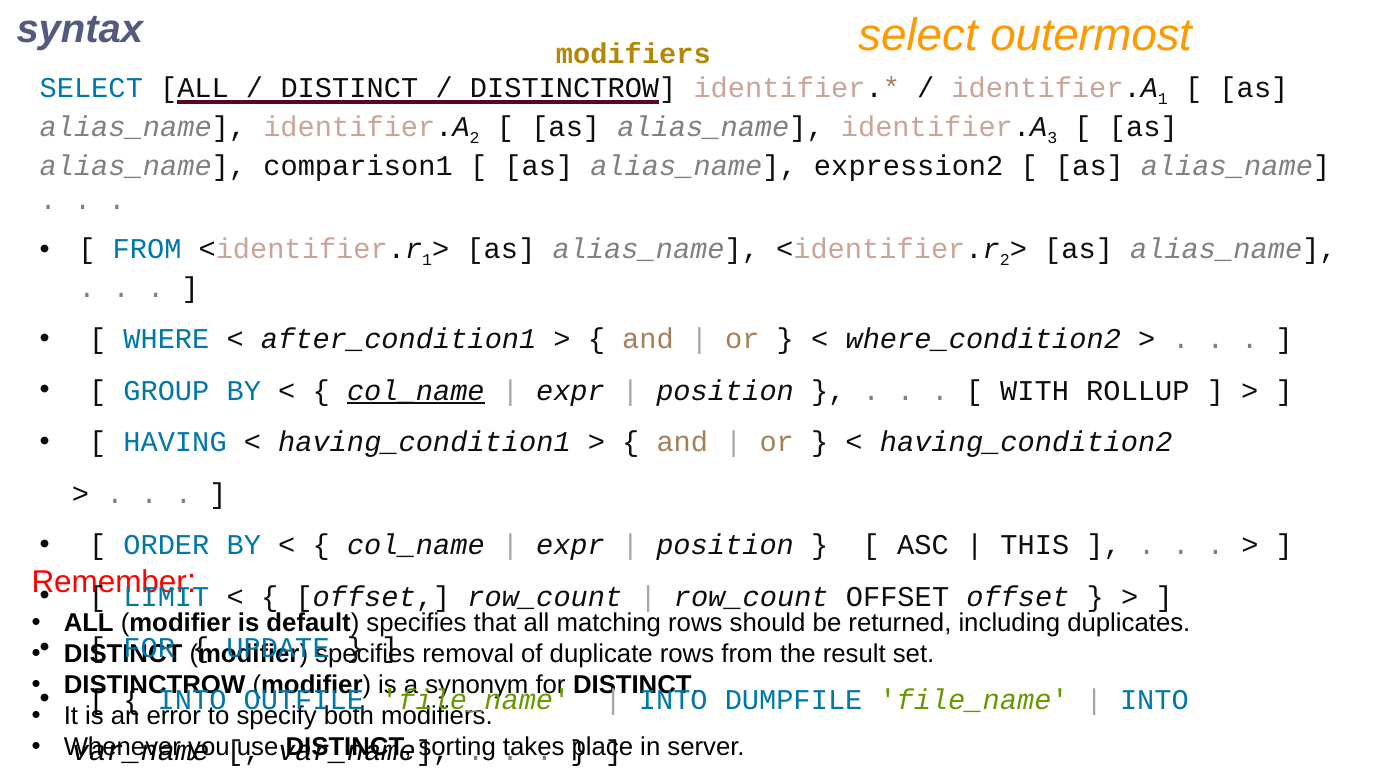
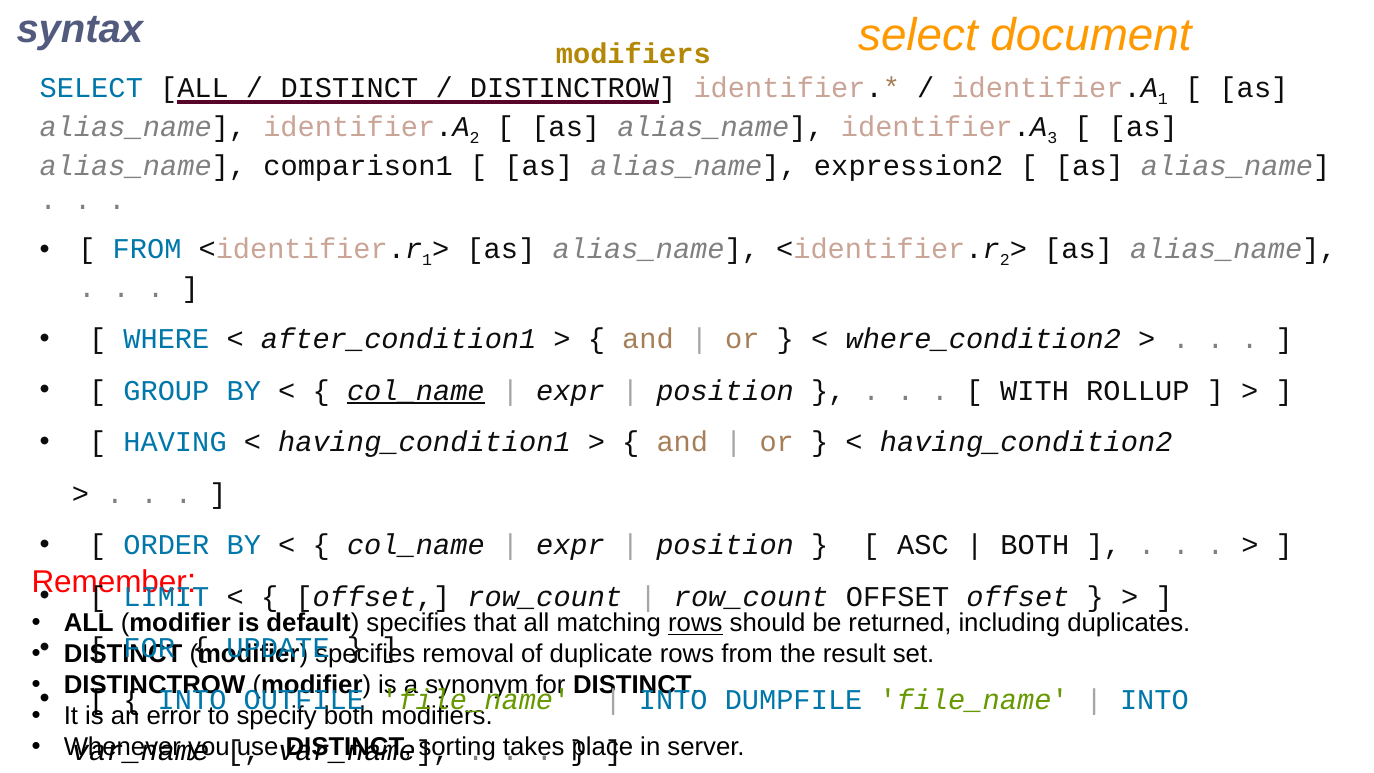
outermost: outermost -> document
THIS at (1035, 545): THIS -> BOTH
rows at (695, 623) underline: none -> present
